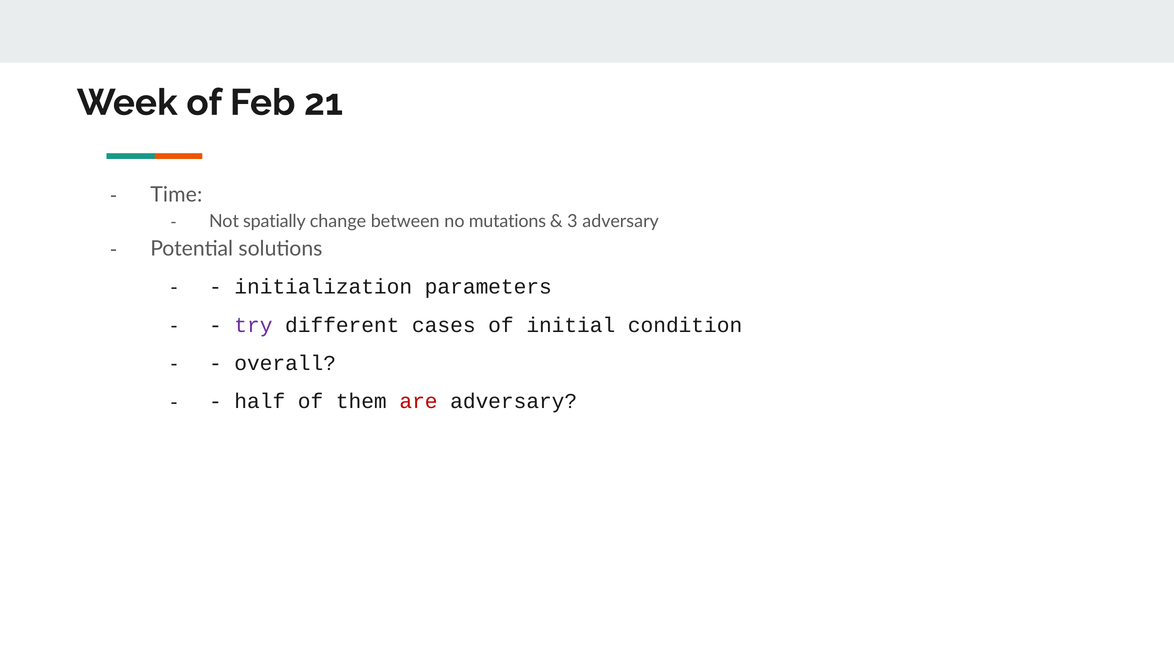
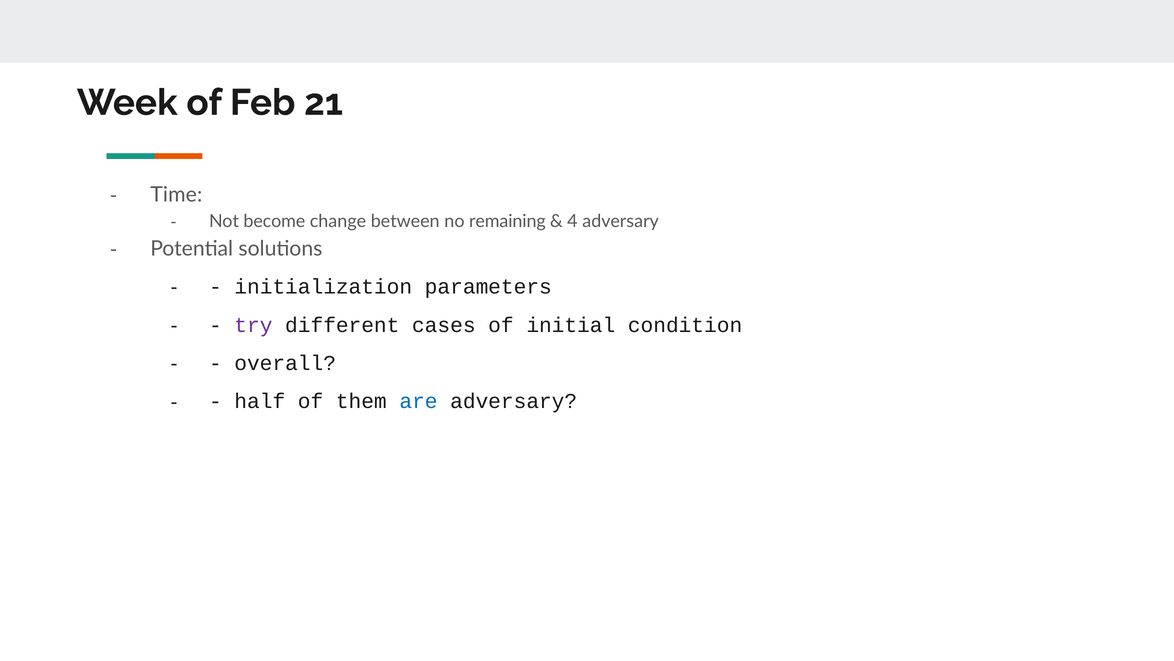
spatially: spatially -> become
mutations: mutations -> remaining
3: 3 -> 4
are colour: red -> blue
